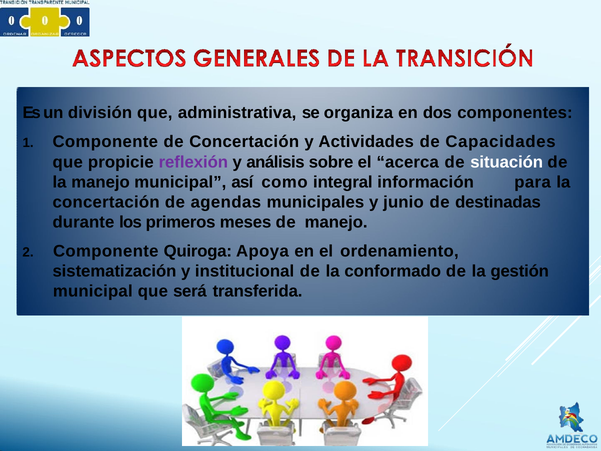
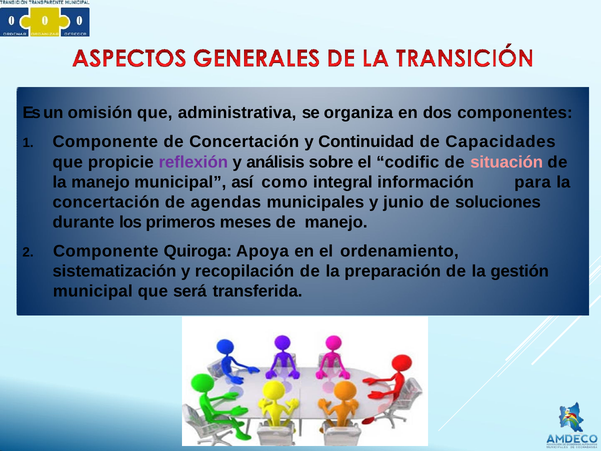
división: división -> omisión
Actividades: Actividades -> Continuidad
acerca: acerca -> codific
situación colour: white -> pink
destinadas: destinadas -> soluciones
institucional: institucional -> recopilación
conformado: conformado -> preparación
